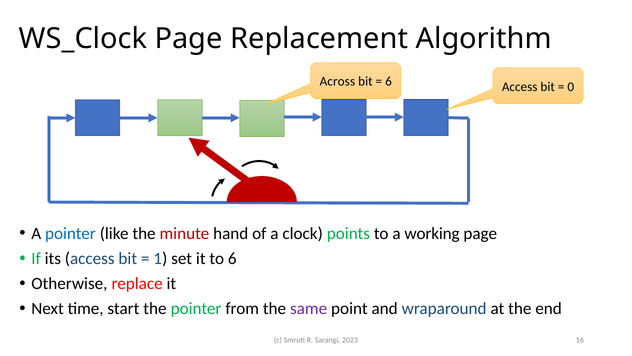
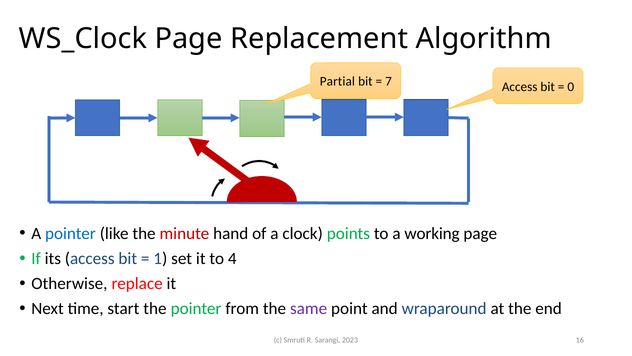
Across: Across -> Partial
6 at (388, 81): 6 -> 7
to 6: 6 -> 4
